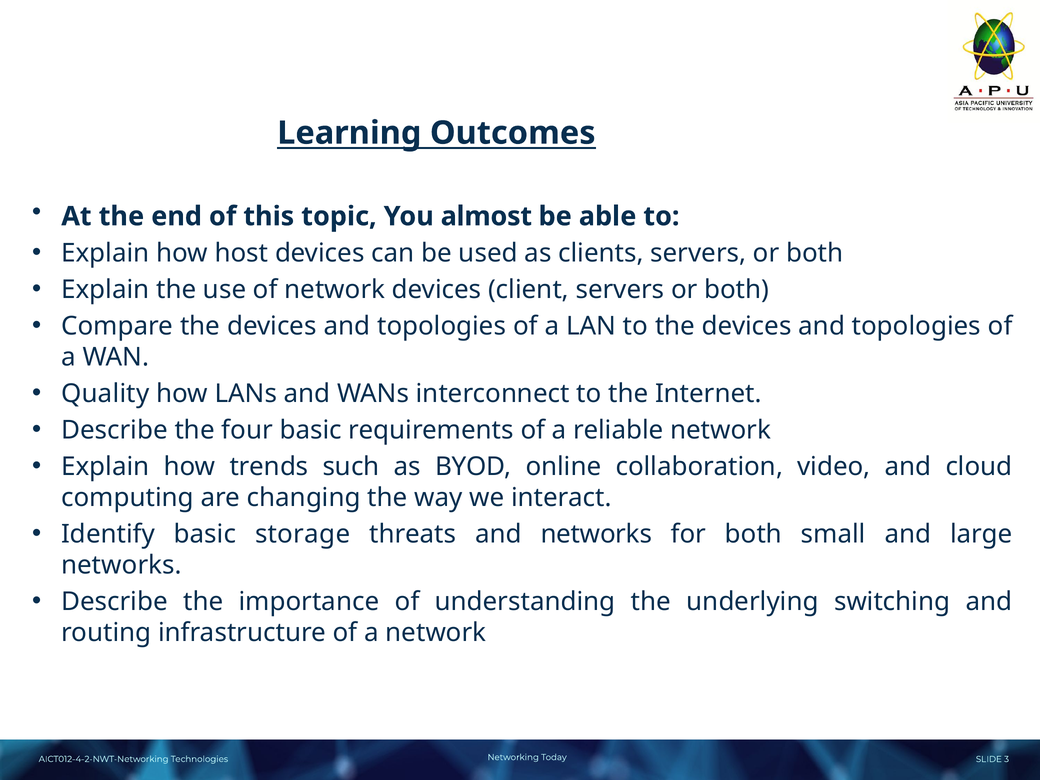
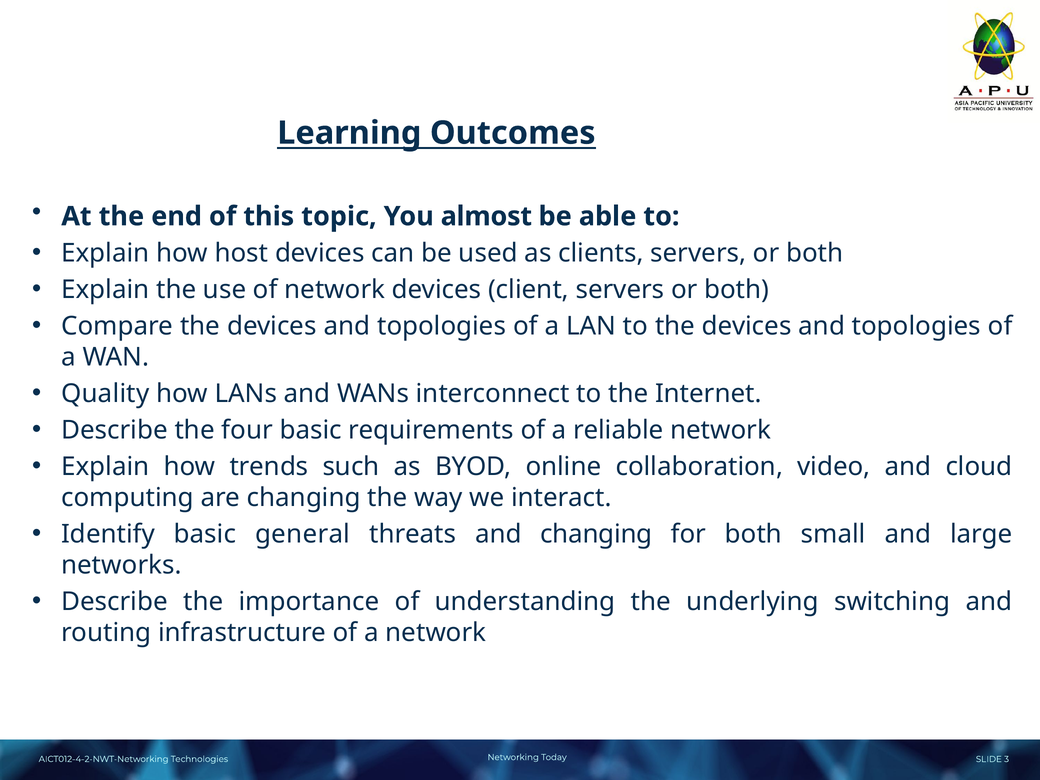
storage: storage -> general
and networks: networks -> changing
